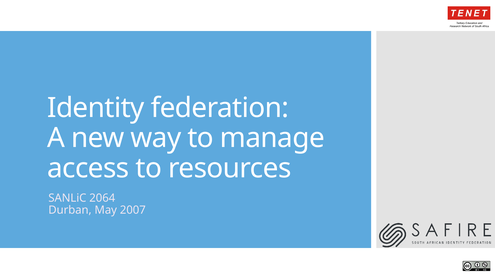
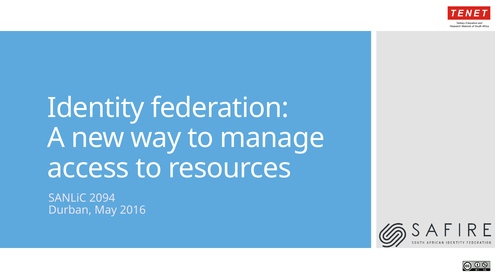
2064: 2064 -> 2094
2007: 2007 -> 2016
